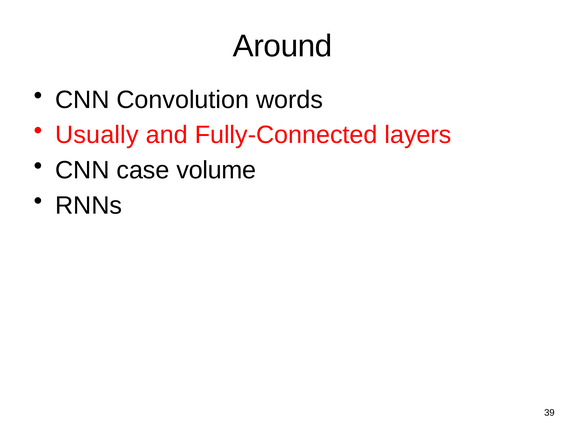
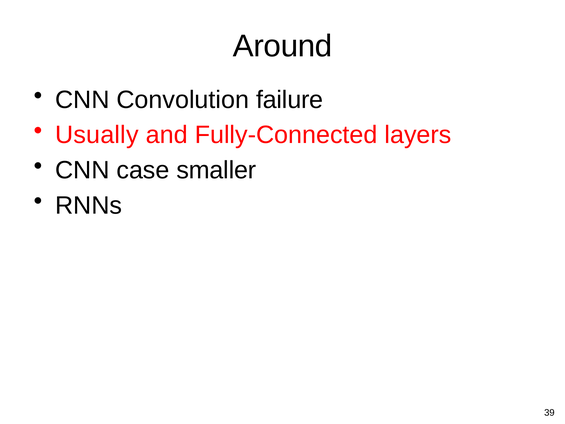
words: words -> failure
volume: volume -> smaller
